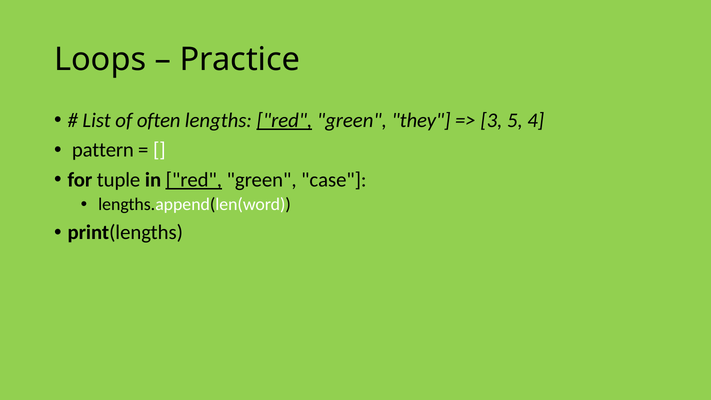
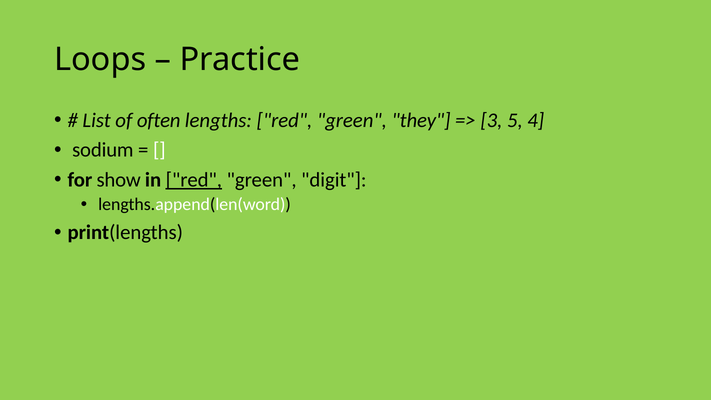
red at (284, 120) underline: present -> none
pattern: pattern -> sodium
tuple: tuple -> show
case: case -> digit
